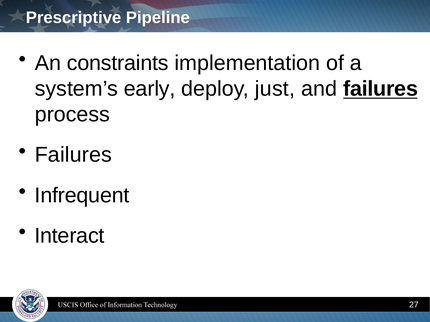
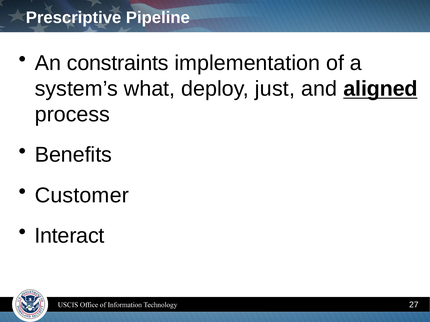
early: early -> what
and failures: failures -> aligned
Failures at (73, 155): Failures -> Benefits
Infrequent: Infrequent -> Customer
